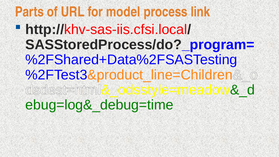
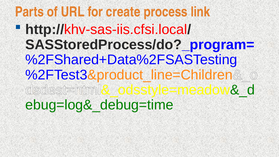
model: model -> create
